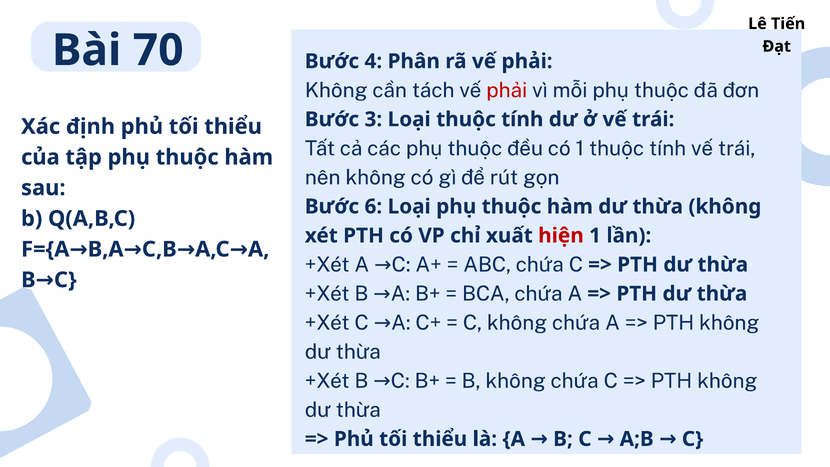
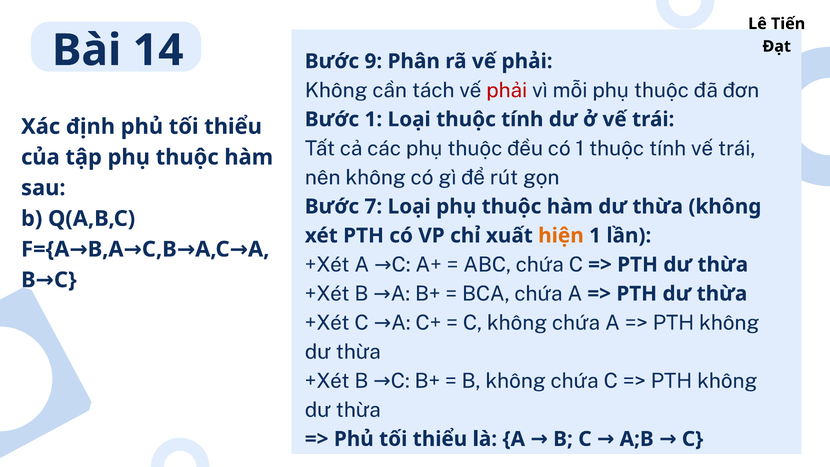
70: 70 -> 14
4: 4 -> 9
Bước 3: 3 -> 1
6: 6 -> 7
hiện colour: red -> orange
